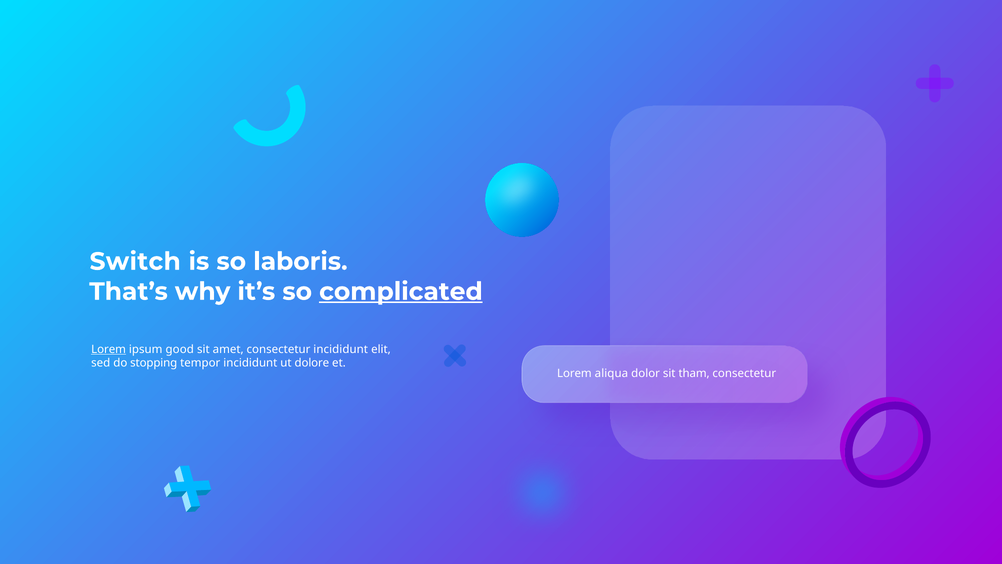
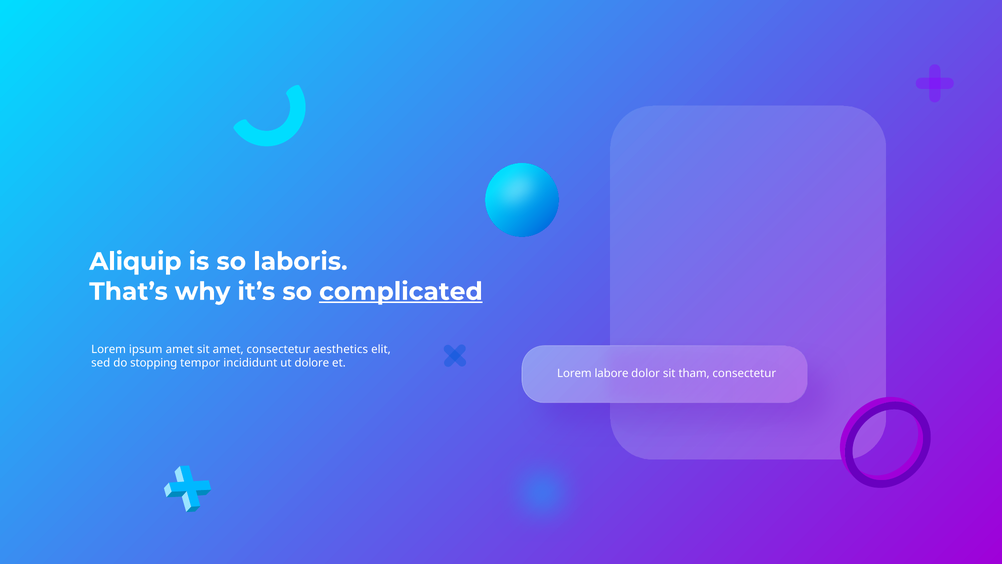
Switch: Switch -> Aliquip
Lorem at (109, 349) underline: present -> none
ipsum good: good -> amet
consectetur incididunt: incididunt -> aesthetics
aliqua: aliqua -> labore
